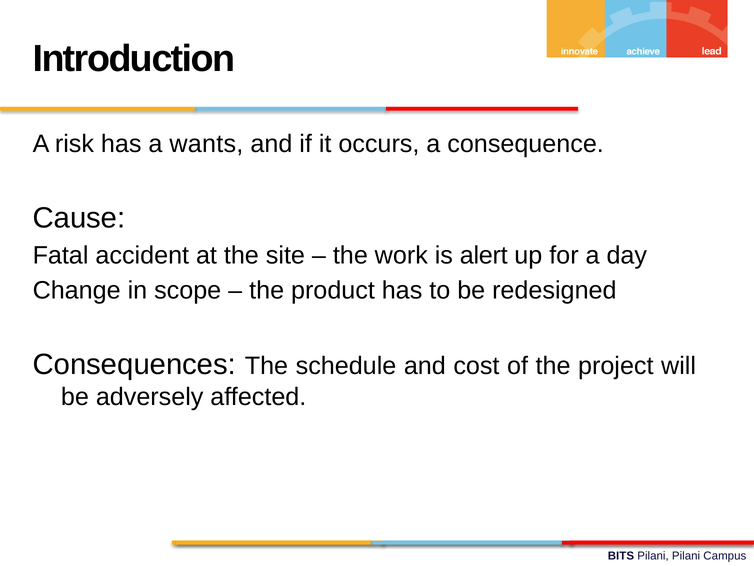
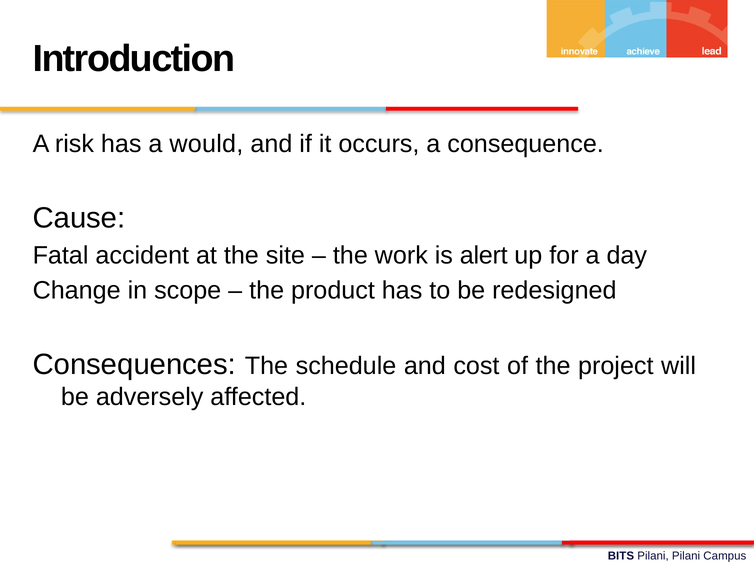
wants: wants -> would
